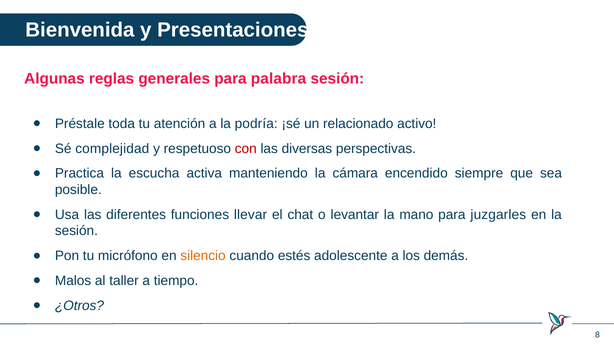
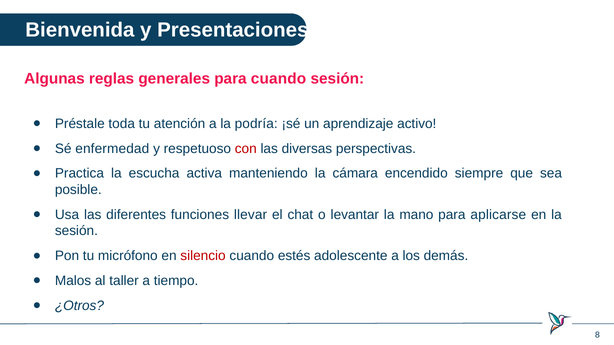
para palabra: palabra -> cuando
relacionado: relacionado -> aprendizaje
complejidad: complejidad -> enfermedad
juzgarles: juzgarles -> aplicarse
silencio colour: orange -> red
